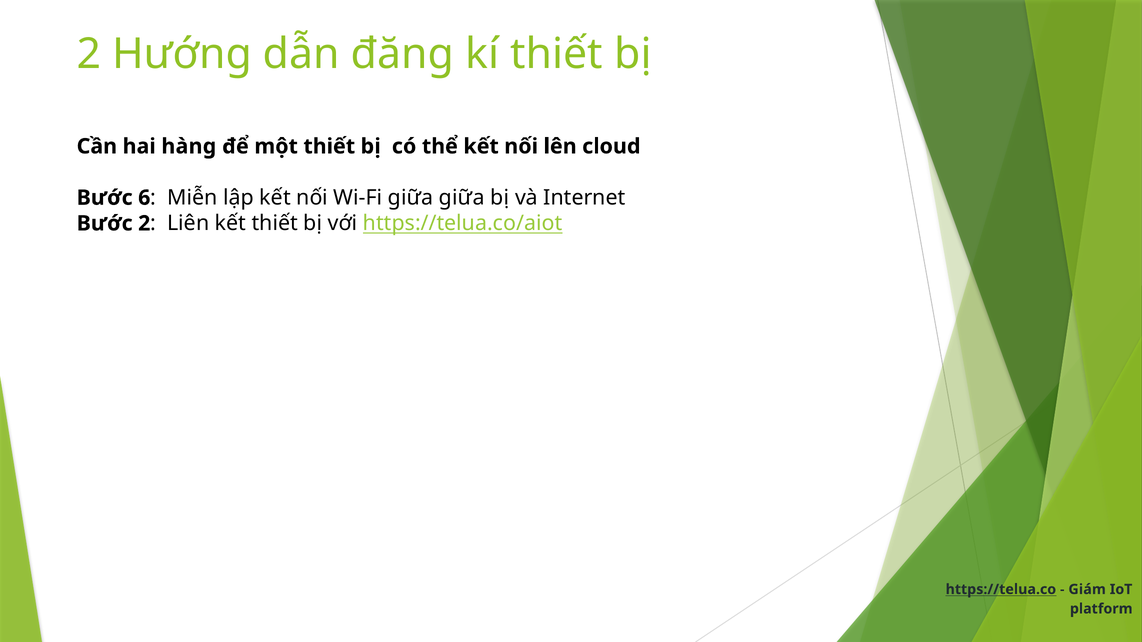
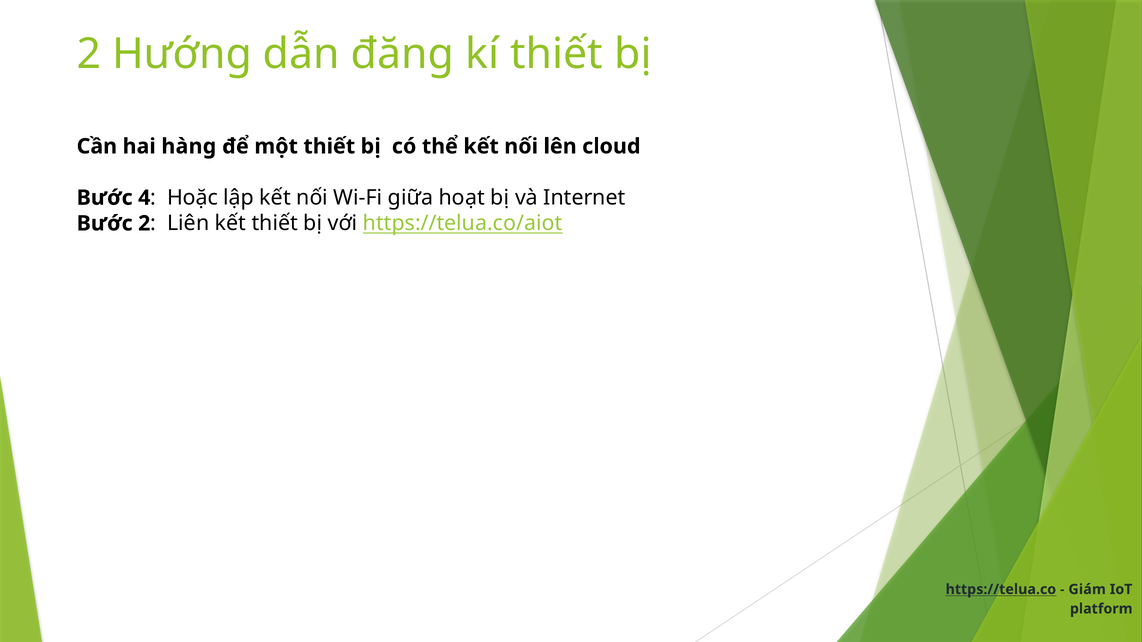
6: 6 -> 4
Miễn: Miễn -> Hoặc
giữa giữa: giữa -> hoạt
